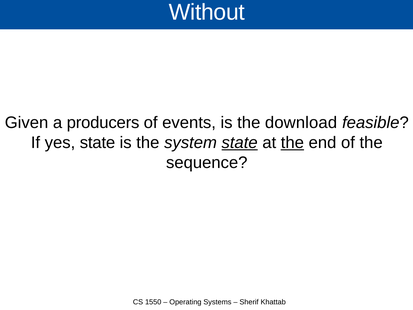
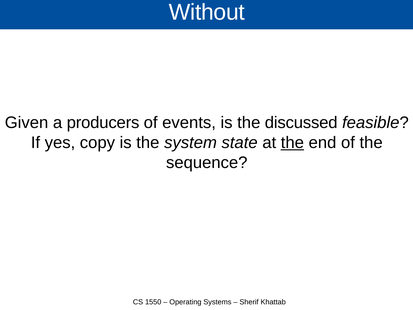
download: download -> discussed
yes state: state -> copy
state at (240, 143) underline: present -> none
